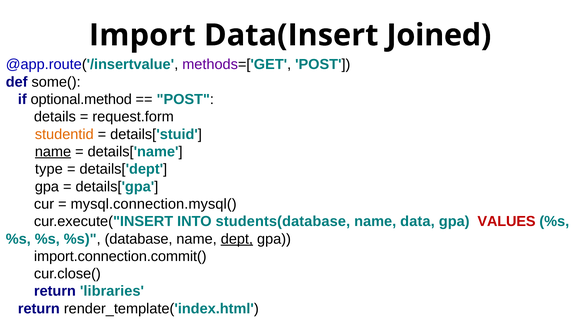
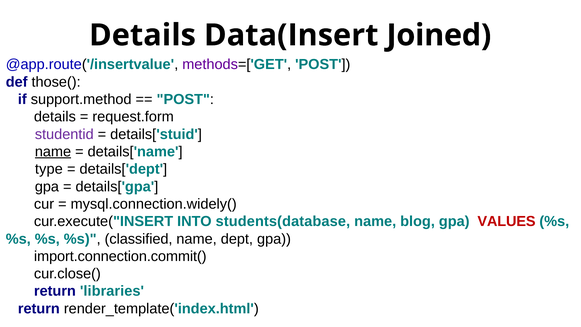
Import at (142, 35): Import -> Details
some(: some( -> those(
optional.method: optional.method -> support.method
studentid colour: orange -> purple
mysql.connection.mysql(: mysql.connection.mysql( -> mysql.connection.widely(
data: data -> blog
database: database -> classified
dept underline: present -> none
